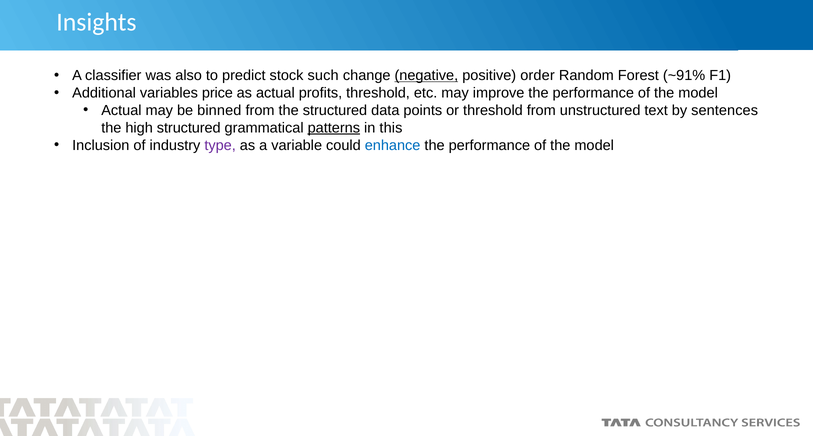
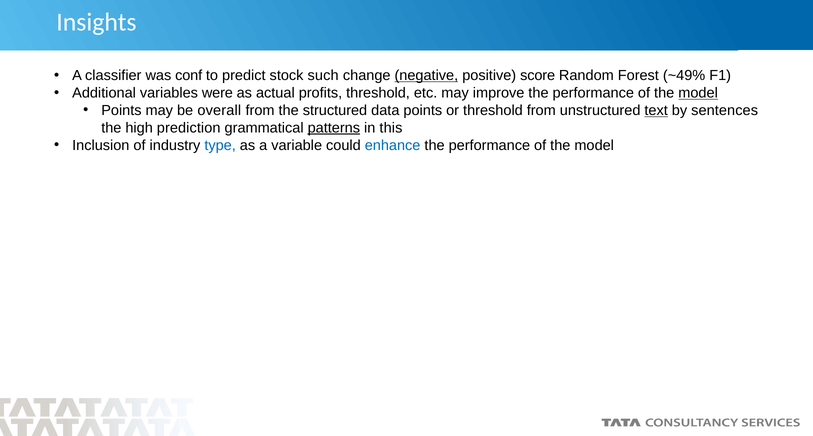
also: also -> conf
order: order -> score
~91%: ~91% -> ~49%
price: price -> were
model at (698, 93) underline: none -> present
Actual at (121, 110): Actual -> Points
binned: binned -> overall
text underline: none -> present
high structured: structured -> prediction
type colour: purple -> blue
